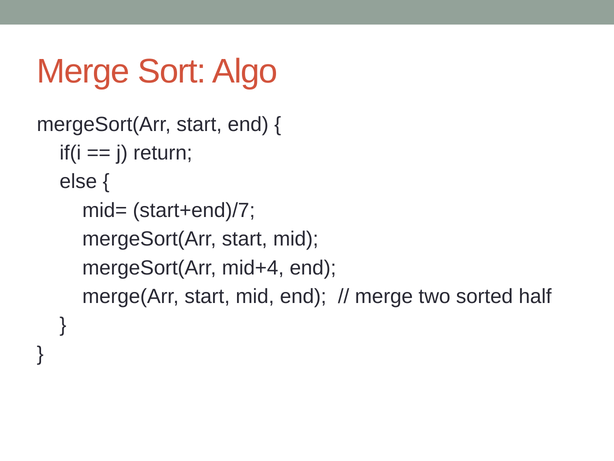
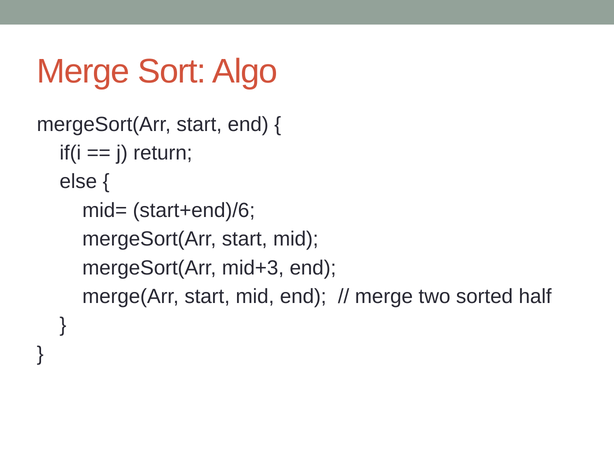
start+end)/7: start+end)/7 -> start+end)/6
mid+4: mid+4 -> mid+3
